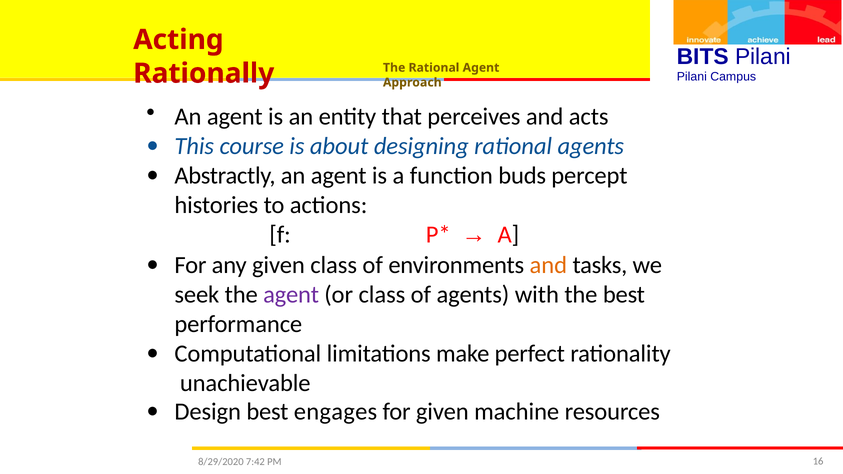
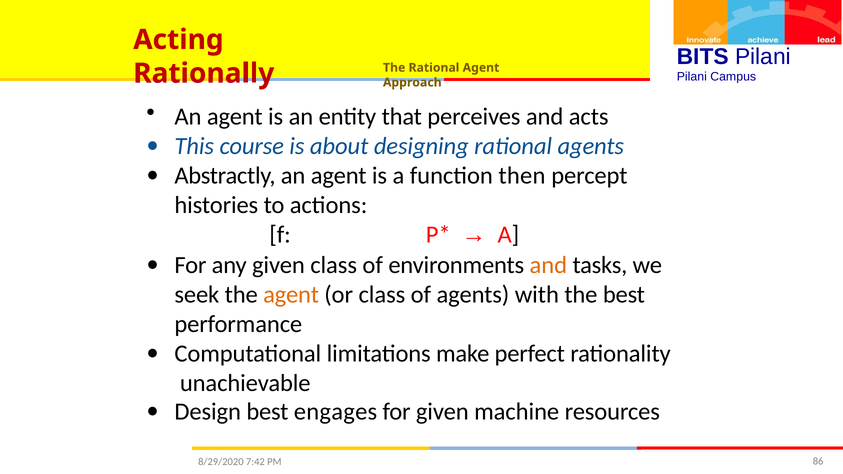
buds: buds -> then
agent at (291, 295) colour: purple -> orange
16: 16 -> 86
